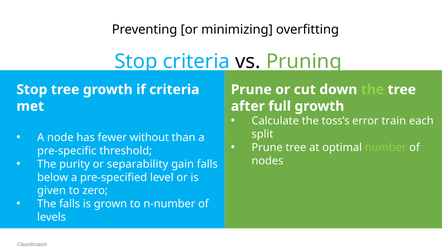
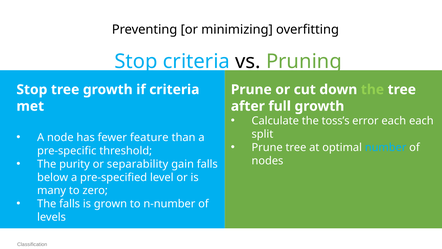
error train: train -> each
without: without -> feature
number colour: light green -> light blue
given: given -> many
